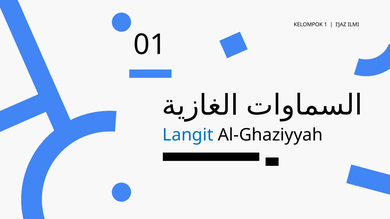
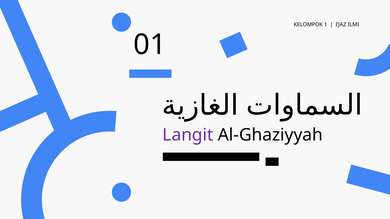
Langit colour: blue -> purple
